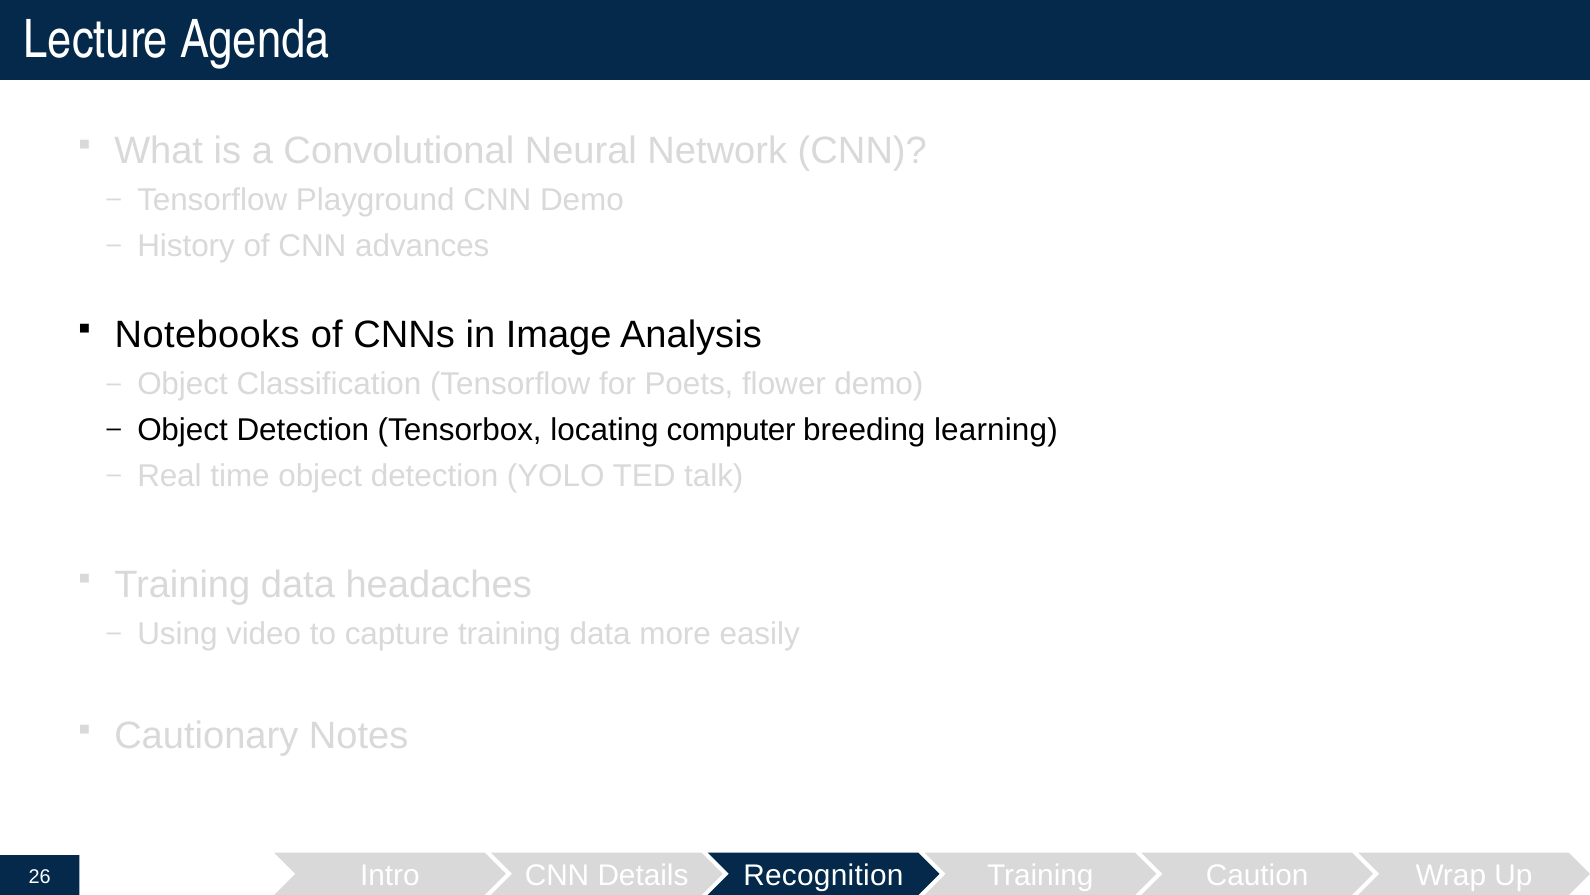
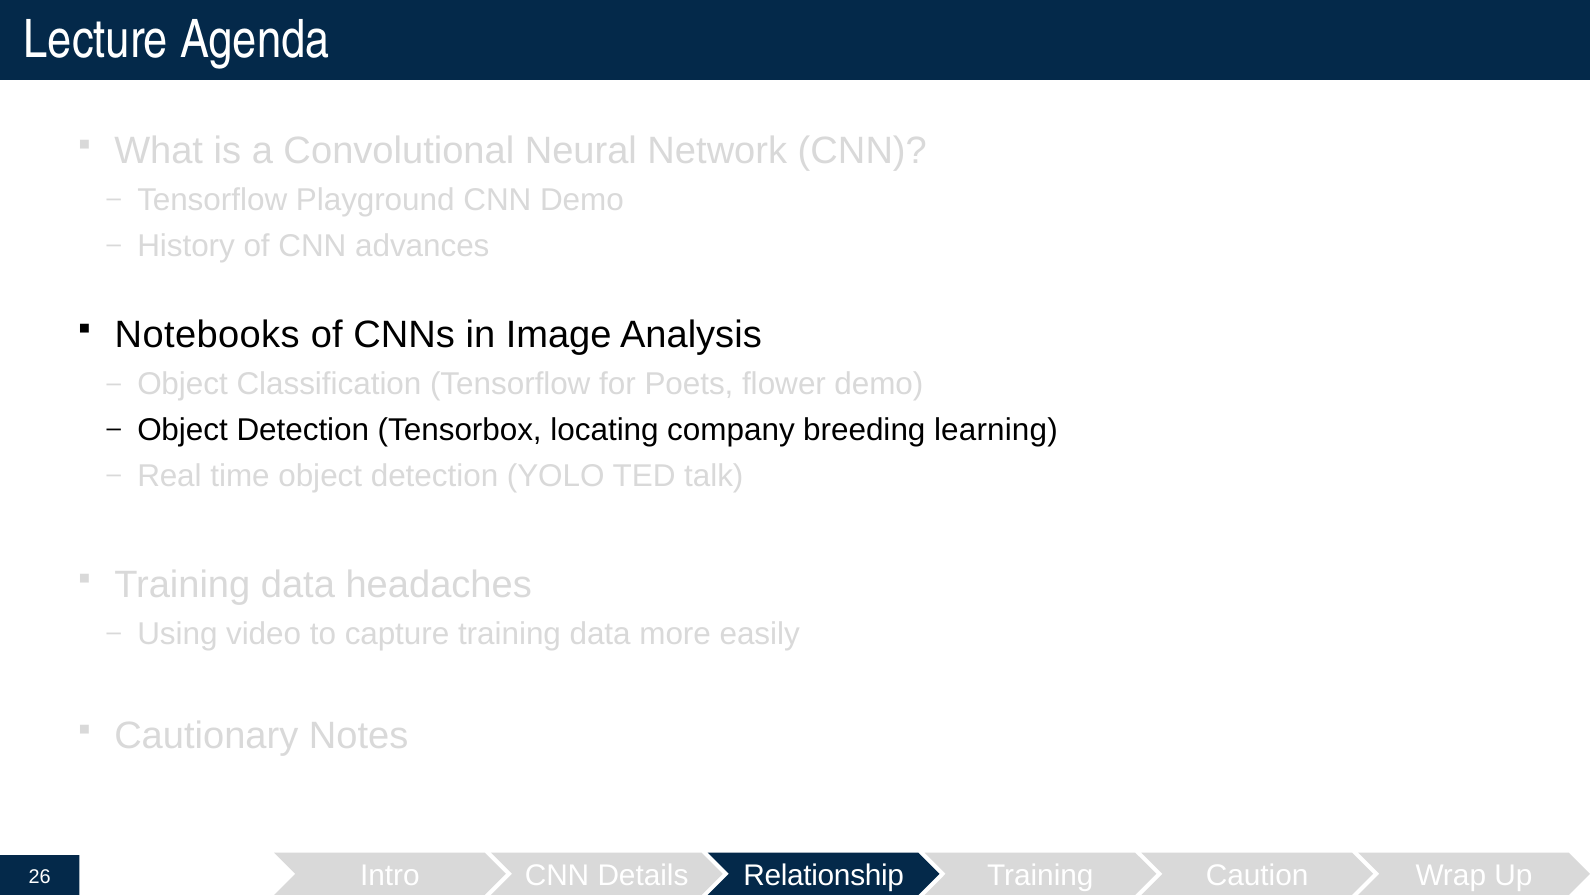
computer: computer -> company
Recognition: Recognition -> Relationship
